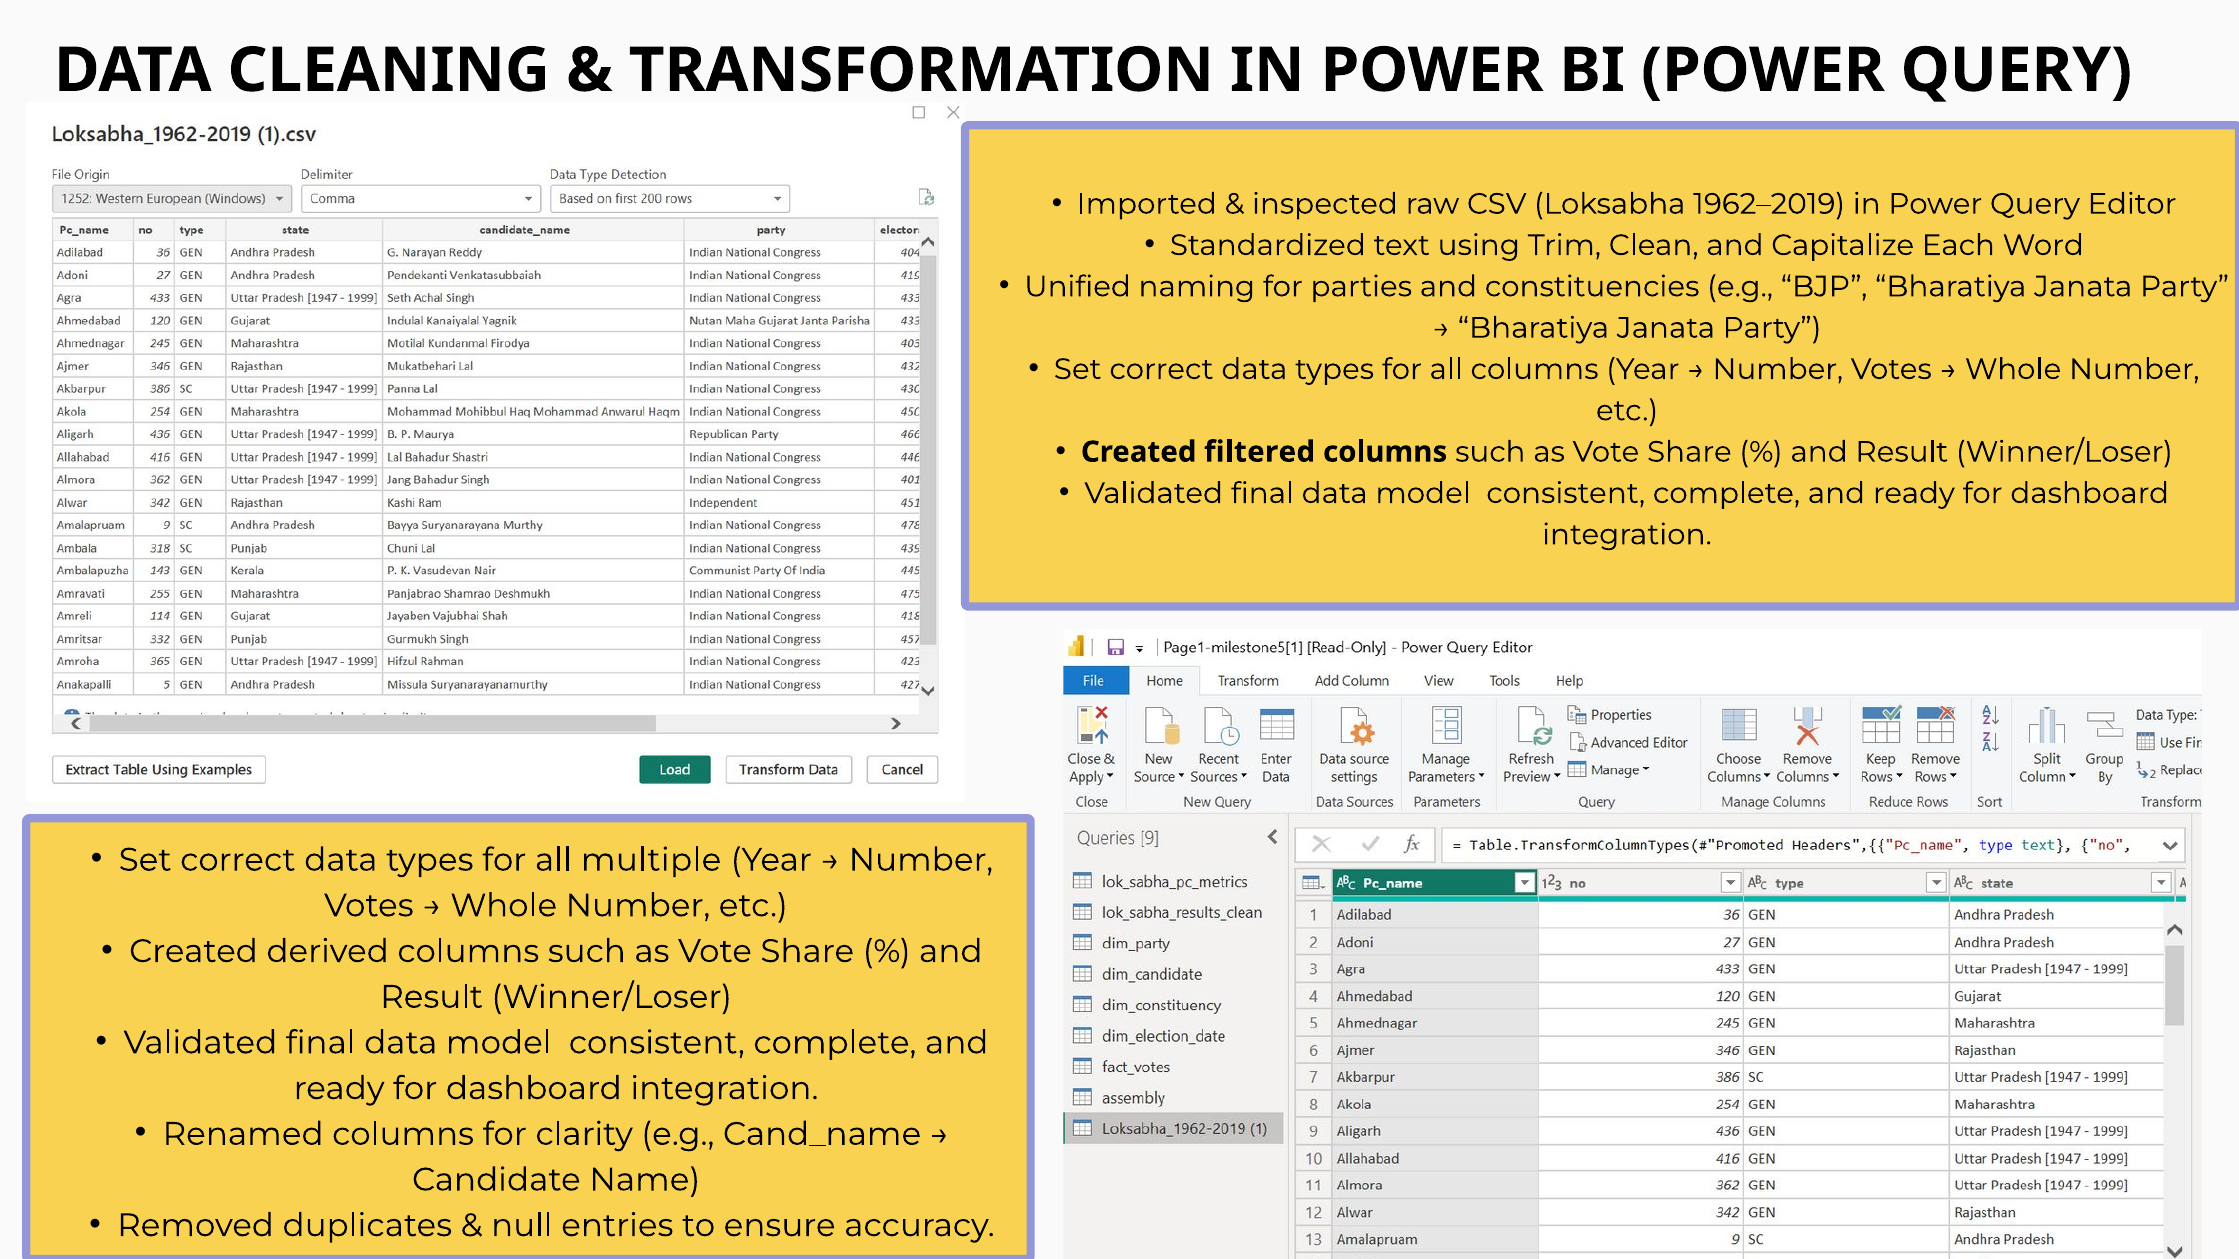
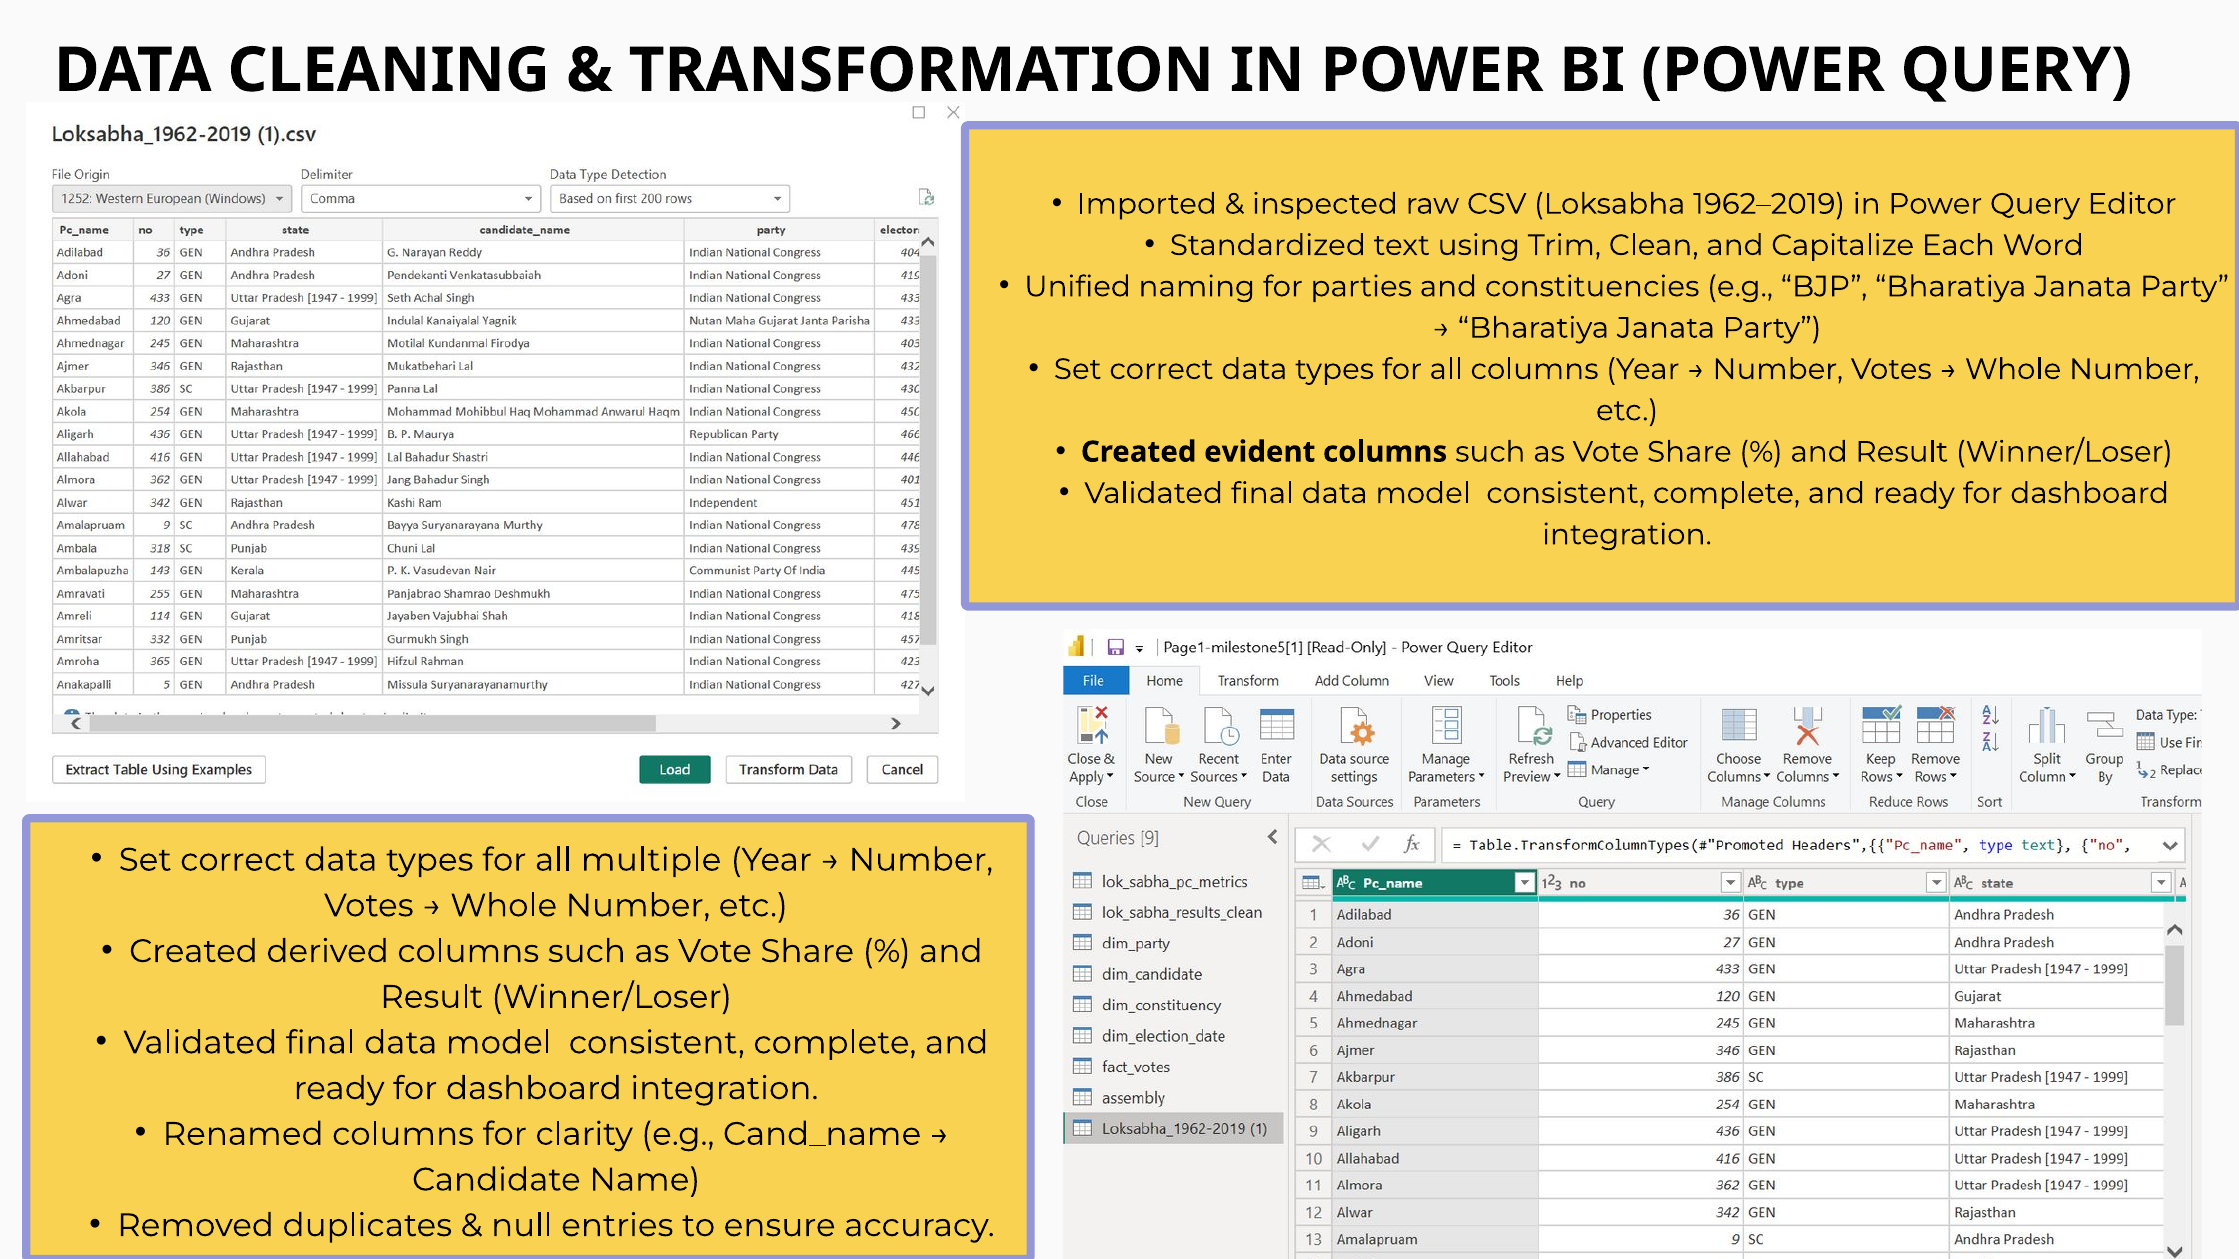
filtered: filtered -> evident
